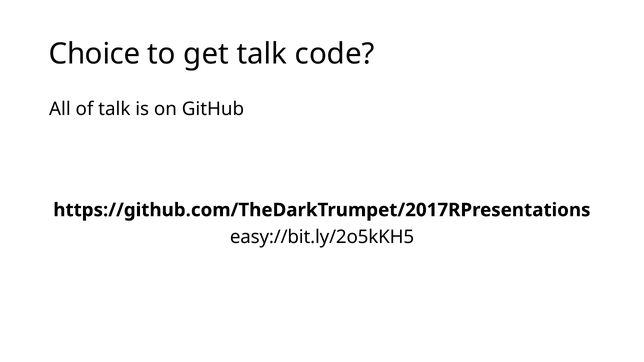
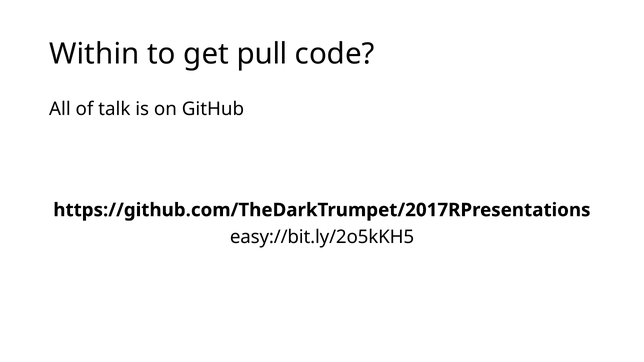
Choice: Choice -> Within
get talk: talk -> pull
